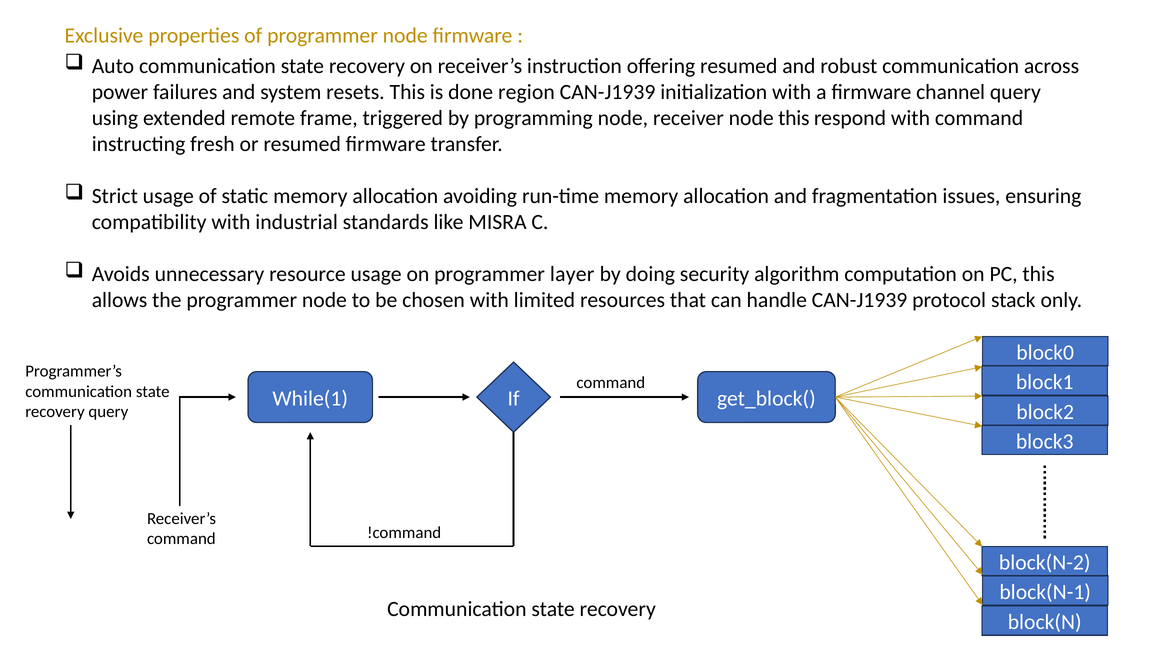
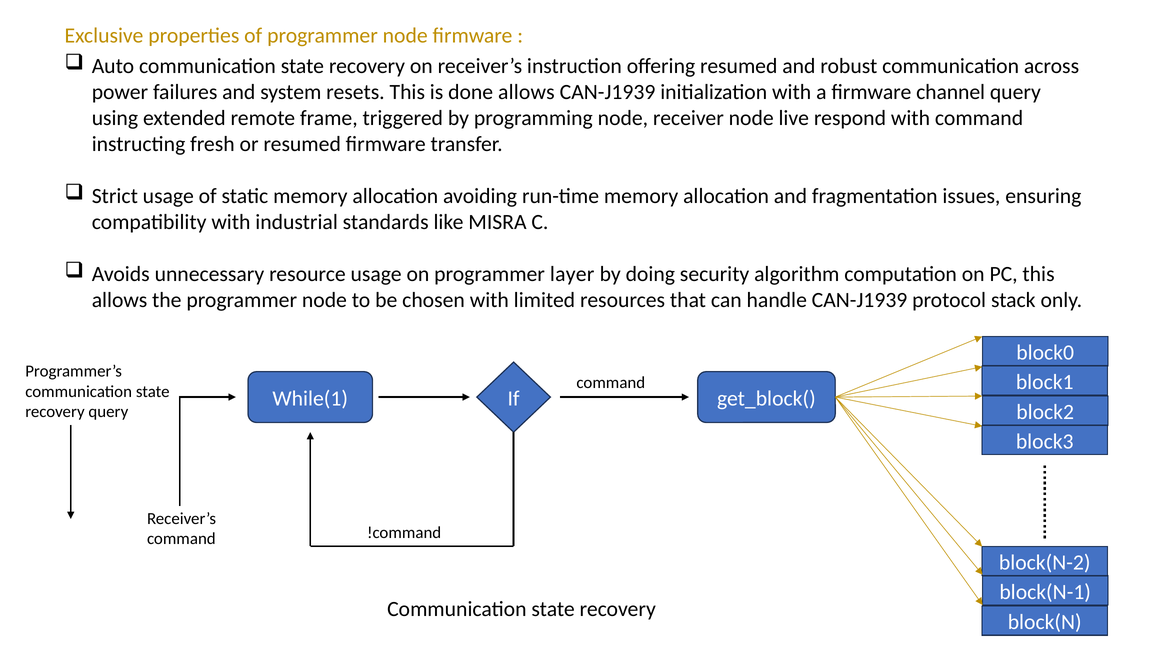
done region: region -> allows
node this: this -> live
